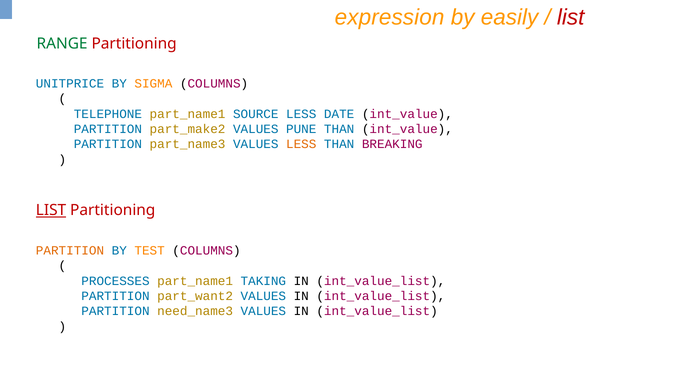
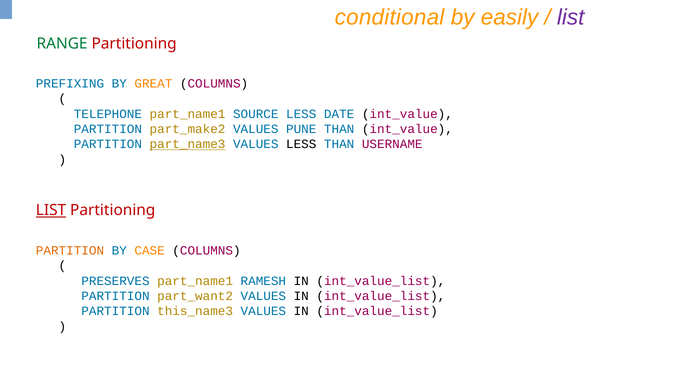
expression: expression -> conditional
list at (571, 18) colour: red -> purple
UNITPRICE: UNITPRICE -> PREFIXING
SIGMA: SIGMA -> GREAT
part_name3 underline: none -> present
LESS at (301, 144) colour: orange -> black
BREAKING: BREAKING -> USERNAME
TEST: TEST -> CASE
PROCESSES: PROCESSES -> PRESERVES
TAKING: TAKING -> RAMESH
need_name3: need_name3 -> this_name3
